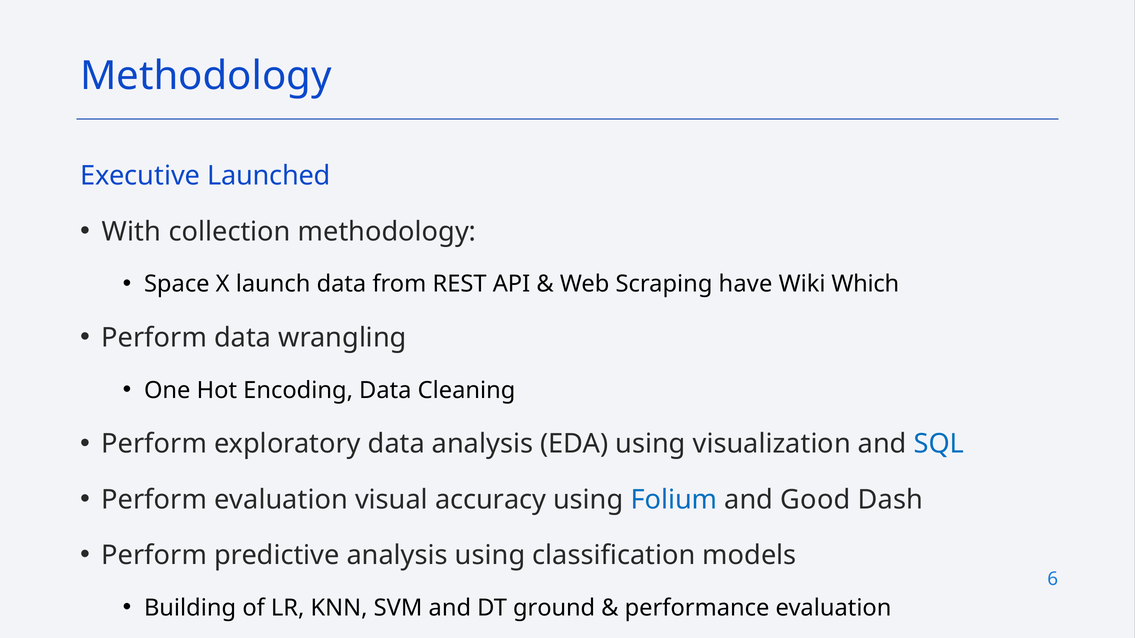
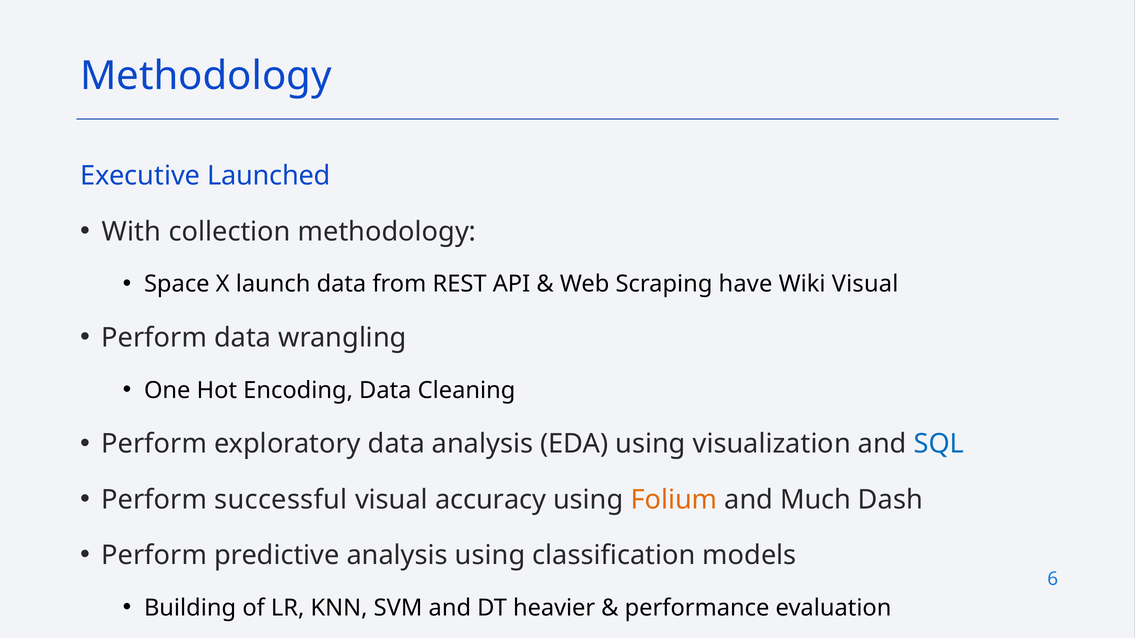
Wiki Which: Which -> Visual
Perform evaluation: evaluation -> successful
Folium colour: blue -> orange
Good: Good -> Much
ground: ground -> heavier
